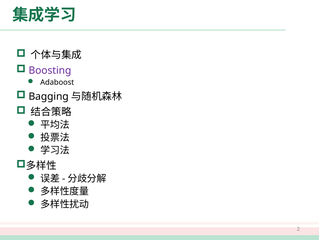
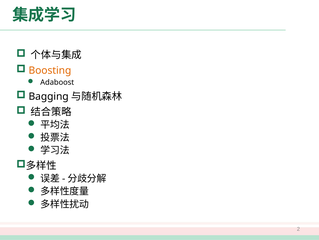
Boosting colour: purple -> orange
